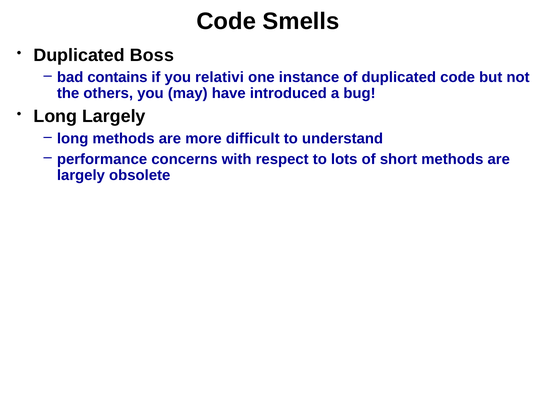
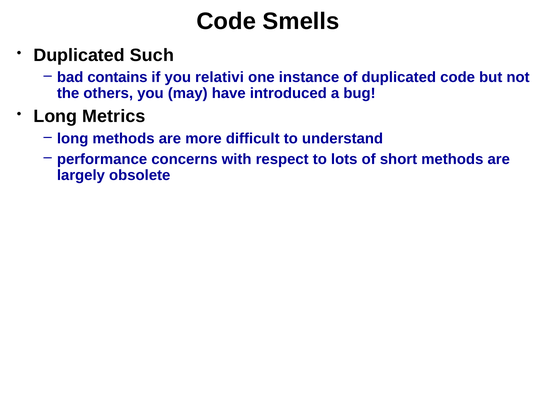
Boss: Boss -> Such
Long Largely: Largely -> Metrics
